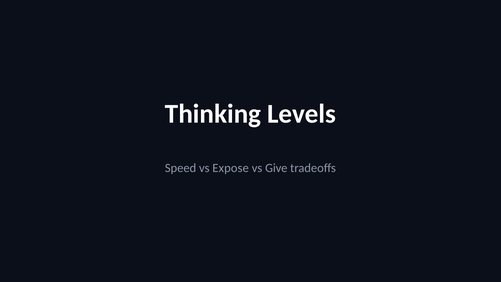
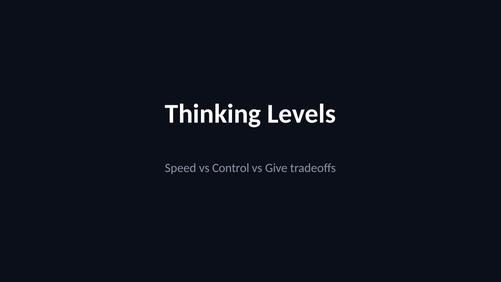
Expose: Expose -> Control
